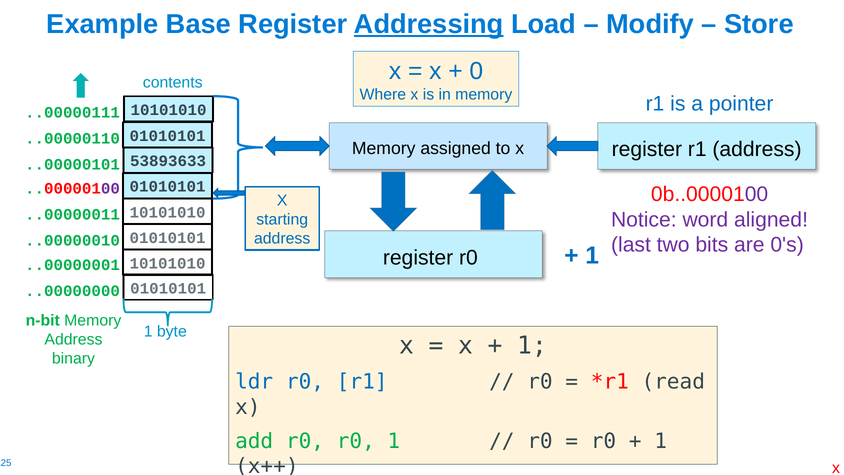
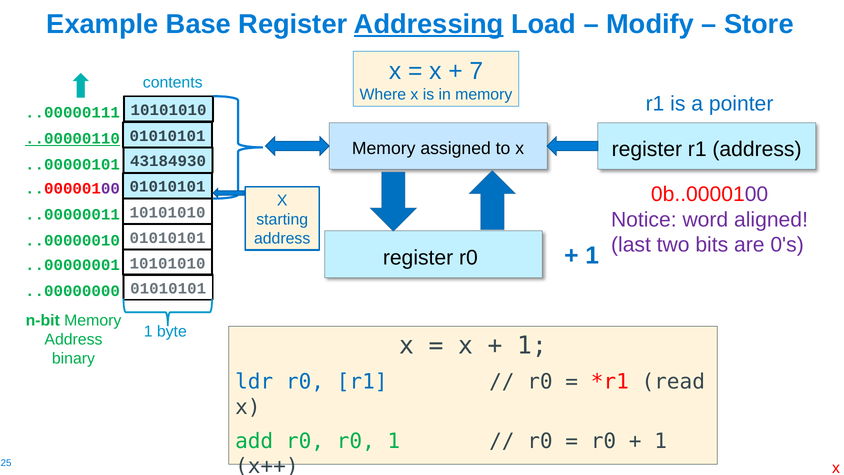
0: 0 -> 7
..00000110 underline: none -> present
53893633: 53893633 -> 43184930
